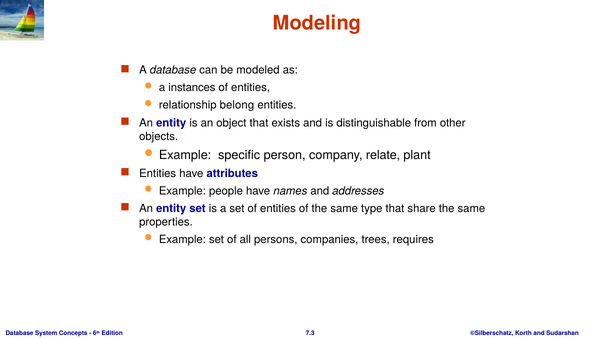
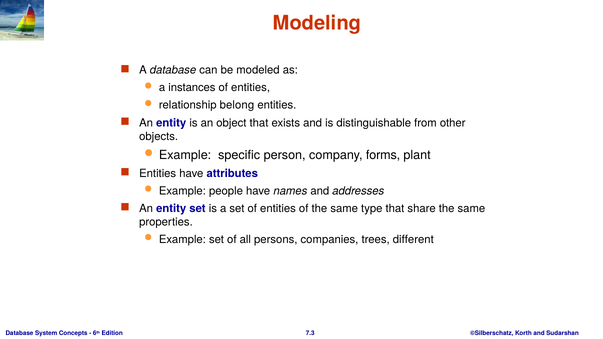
relate: relate -> forms
requires: requires -> different
